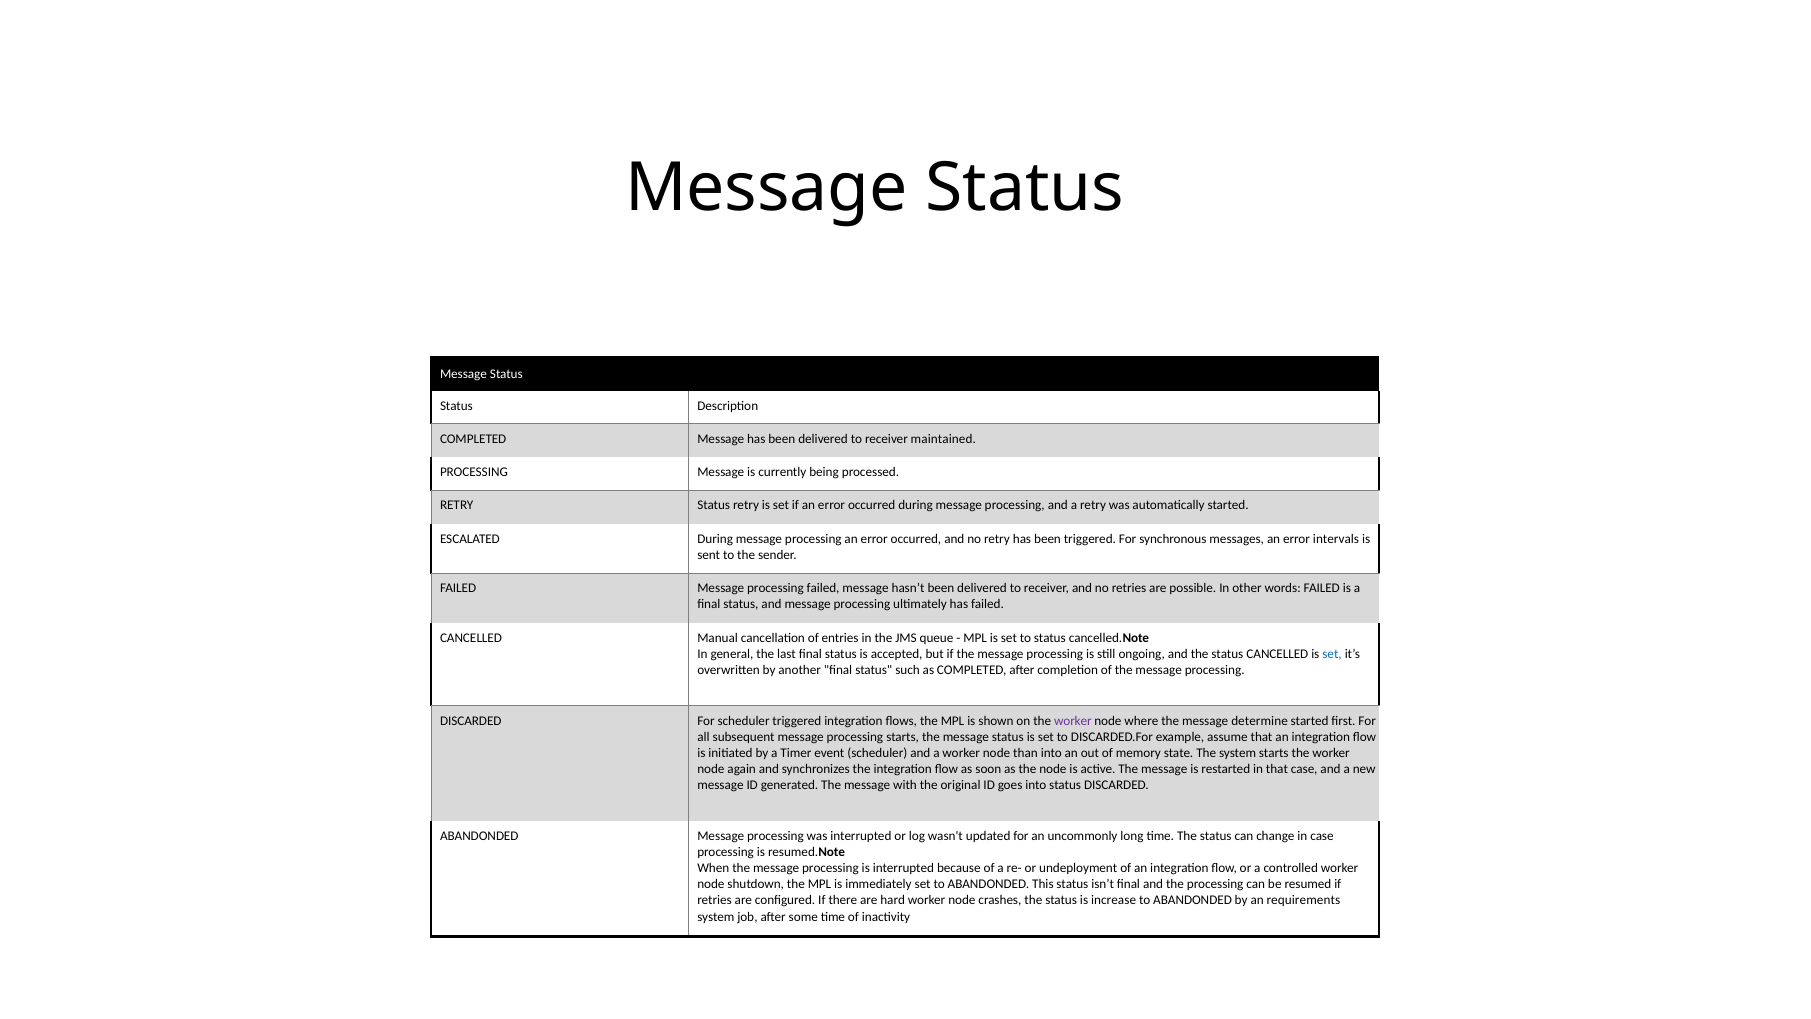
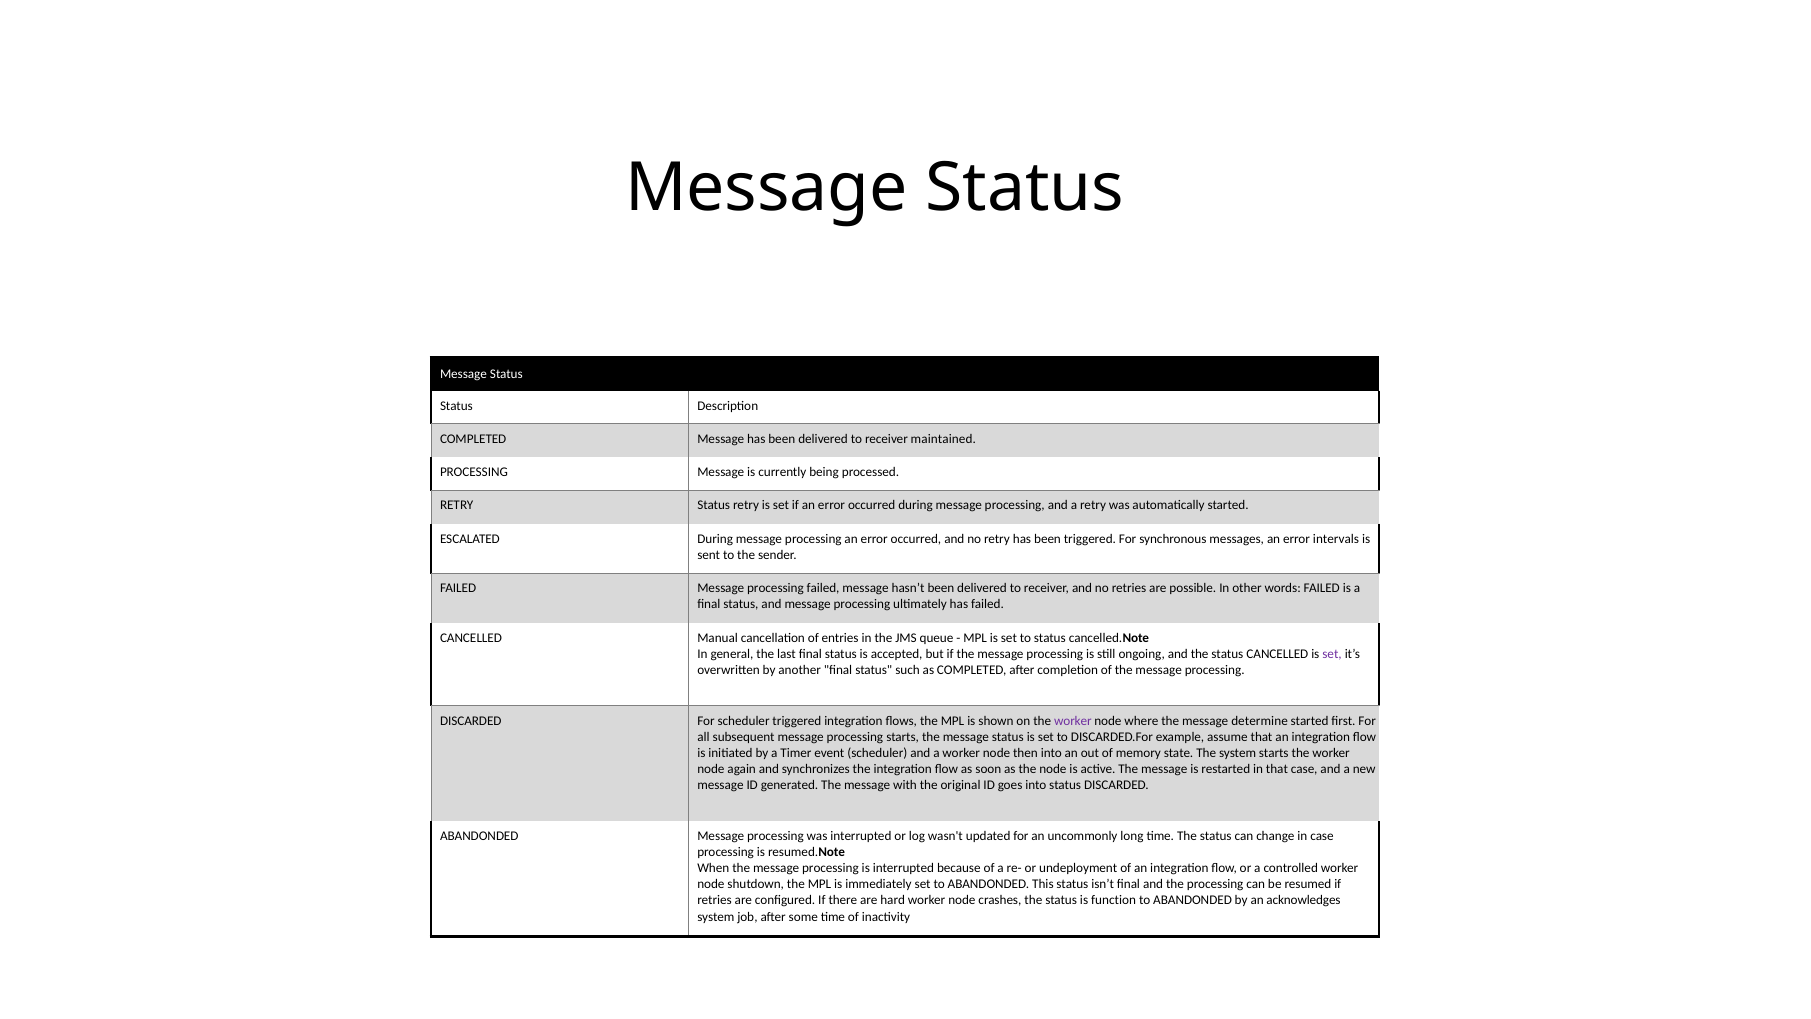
set at (1332, 654) colour: blue -> purple
than: than -> then
increase: increase -> function
requirements: requirements -> acknowledges
